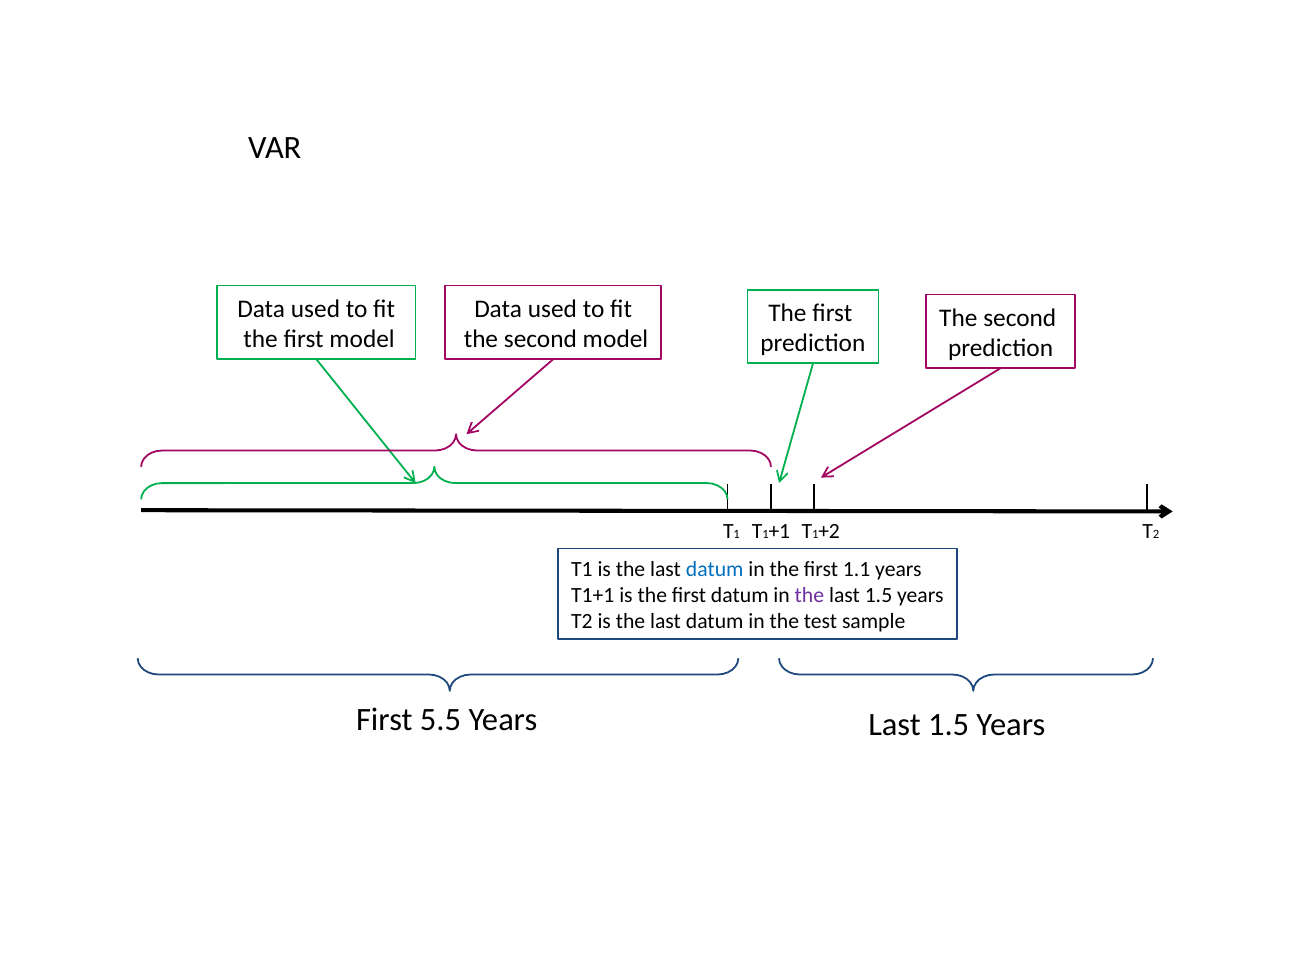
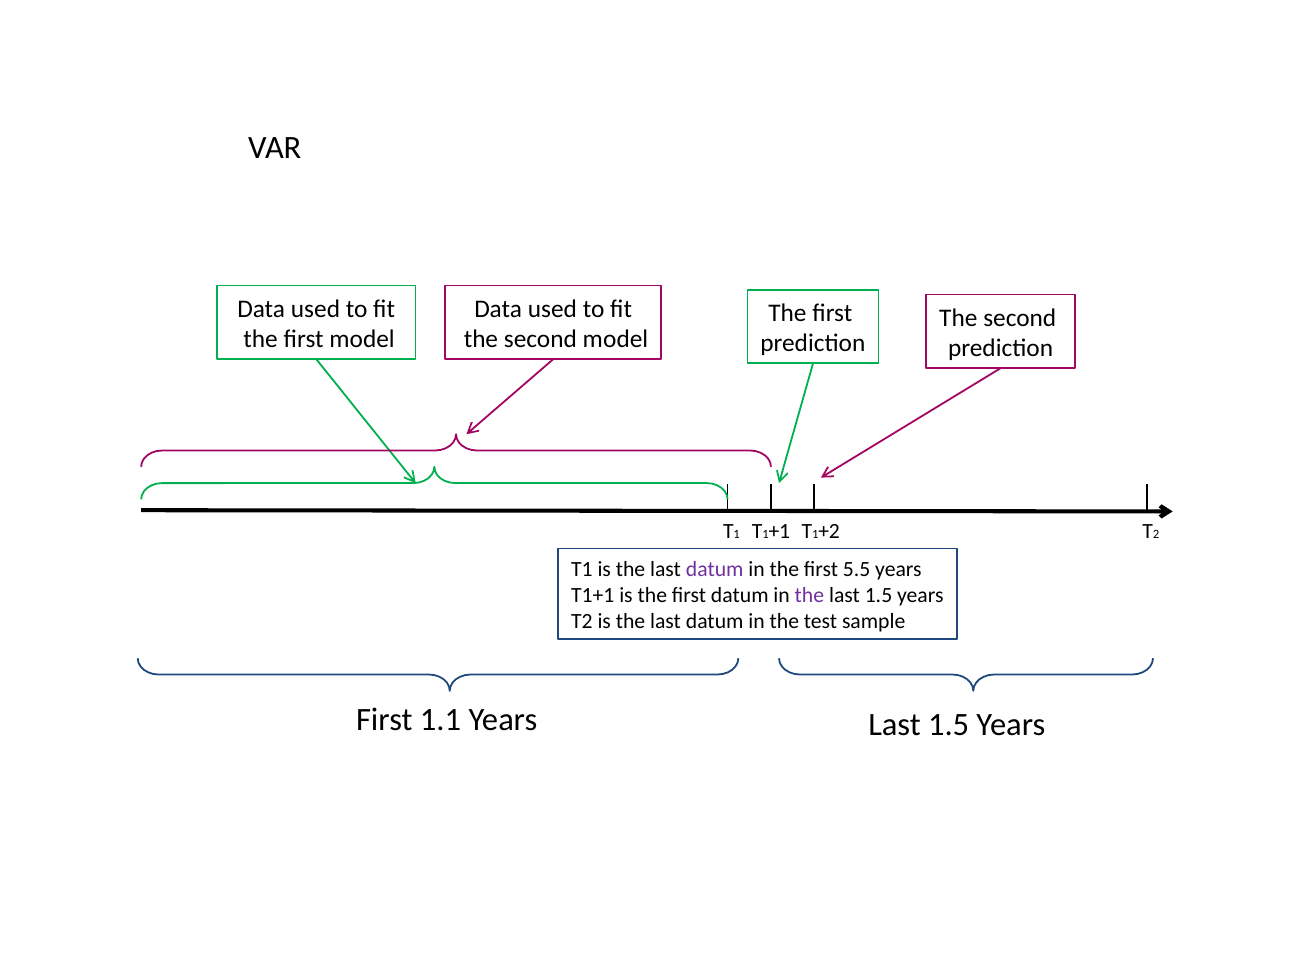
datum at (715, 569) colour: blue -> purple
1.1: 1.1 -> 5.5
5.5: 5.5 -> 1.1
